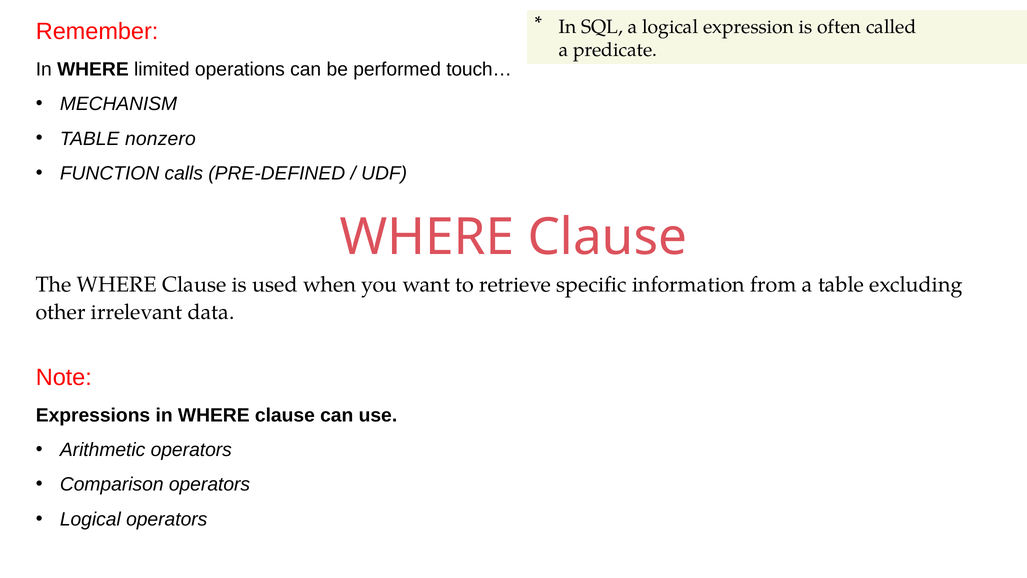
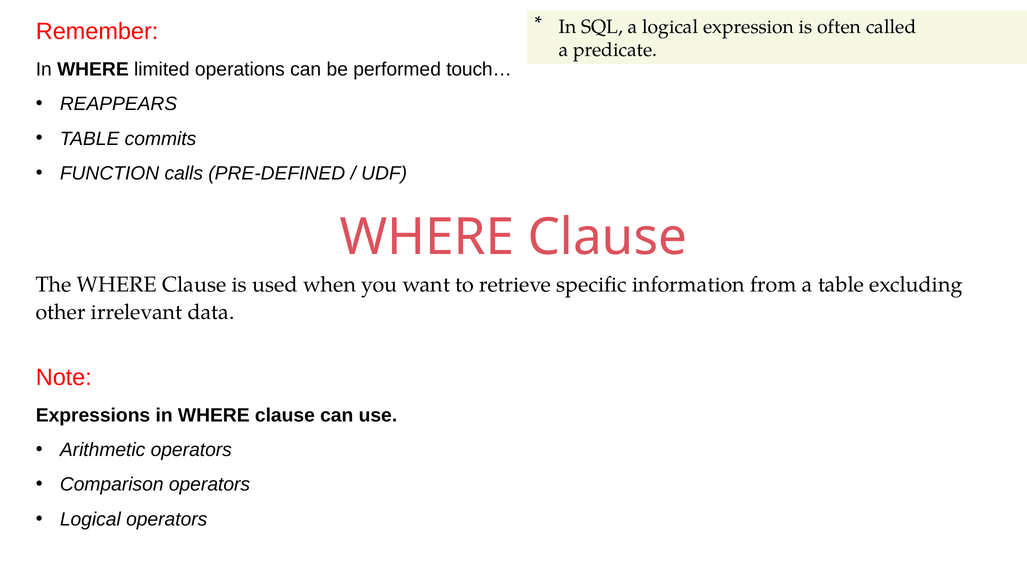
MECHANISM: MECHANISM -> REAPPEARS
nonzero: nonzero -> commits
